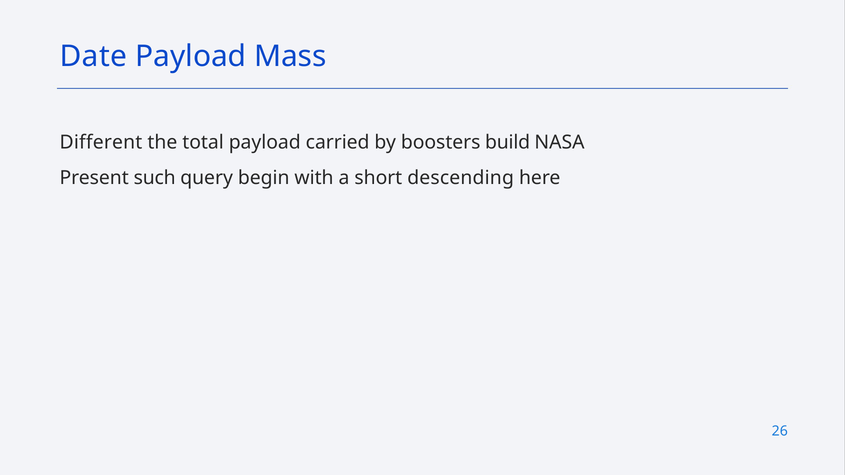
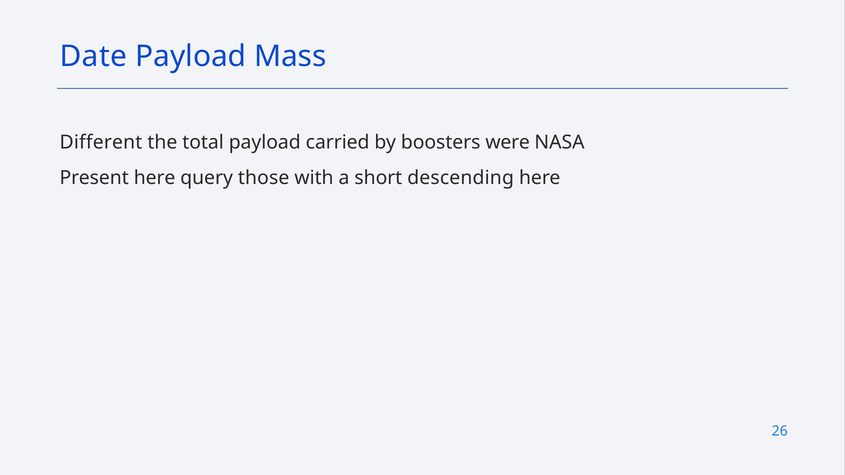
build: build -> were
Present such: such -> here
begin: begin -> those
